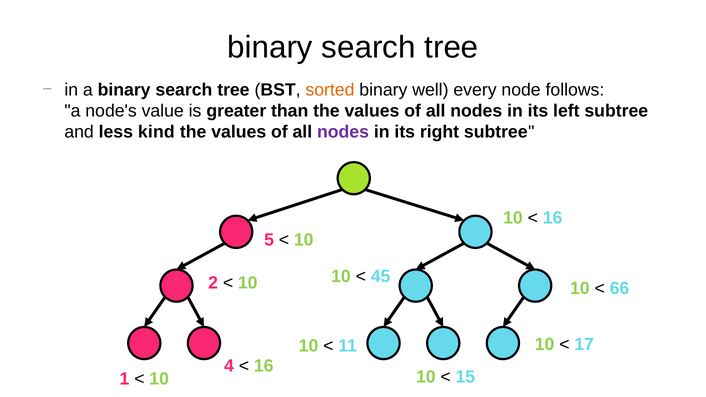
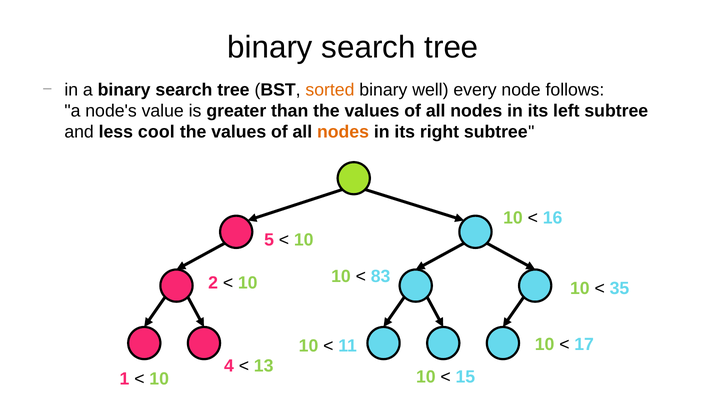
kind: kind -> cool
nodes at (343, 132) colour: purple -> orange
45: 45 -> 83
66: 66 -> 35
16 at (264, 366): 16 -> 13
